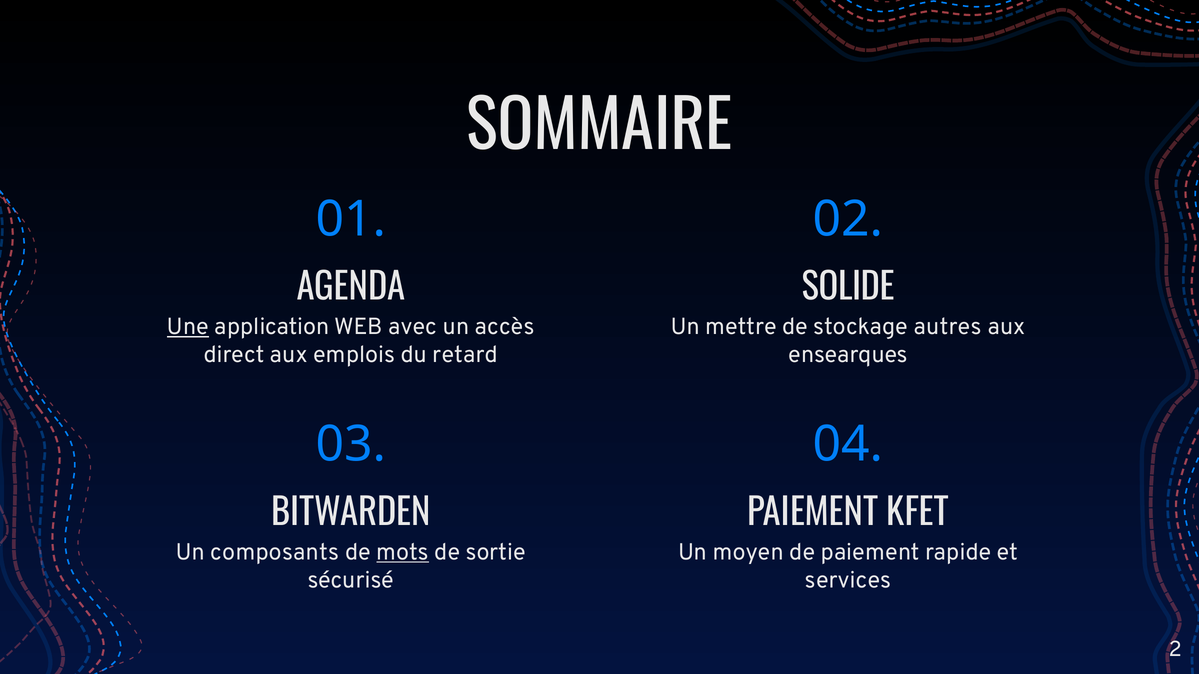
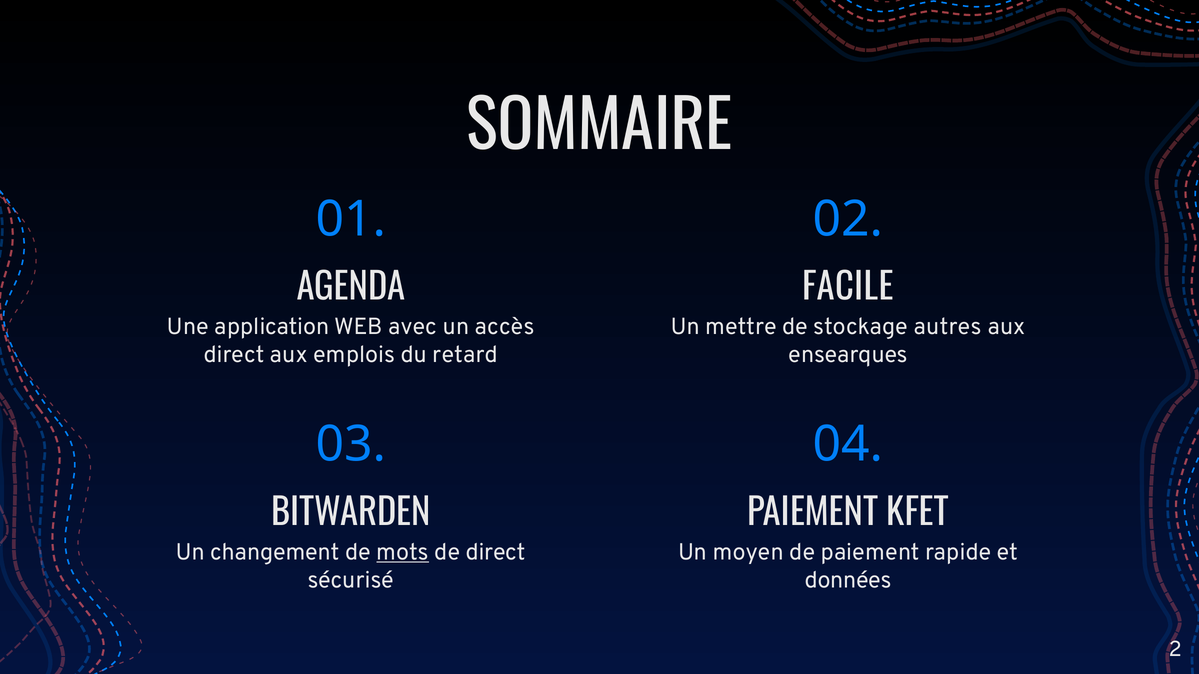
SOLIDE: SOLIDE -> FACILE
Une underline: present -> none
composants: composants -> changement
de sortie: sortie -> direct
services: services -> données
